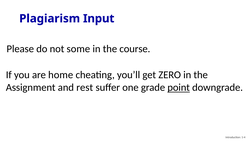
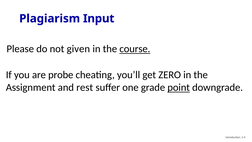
some: some -> given
course underline: none -> present
home: home -> probe
